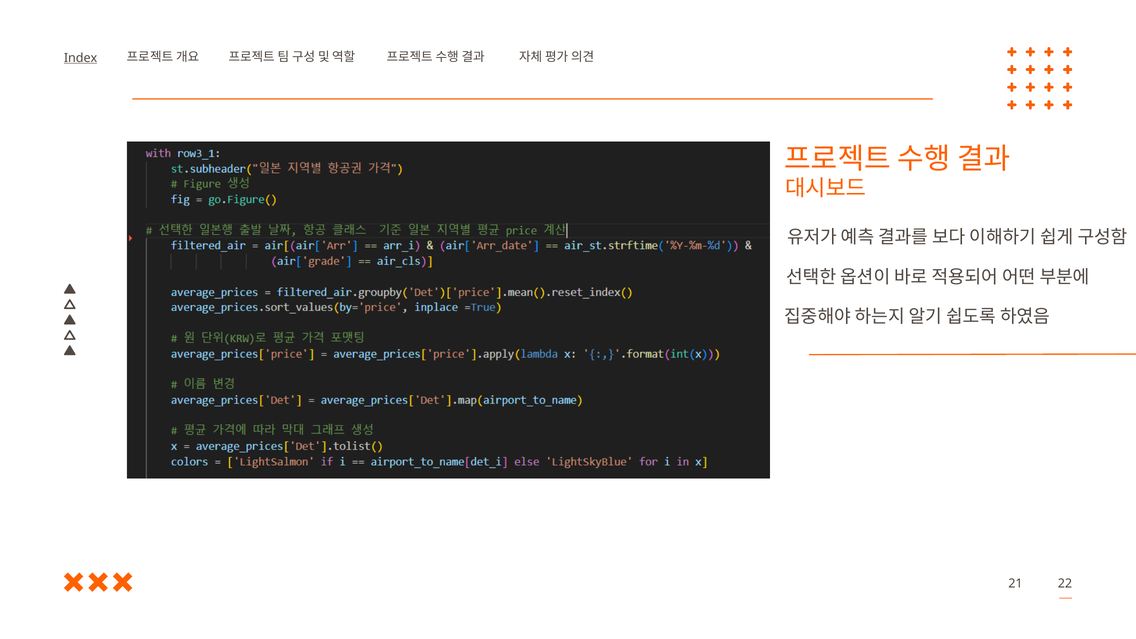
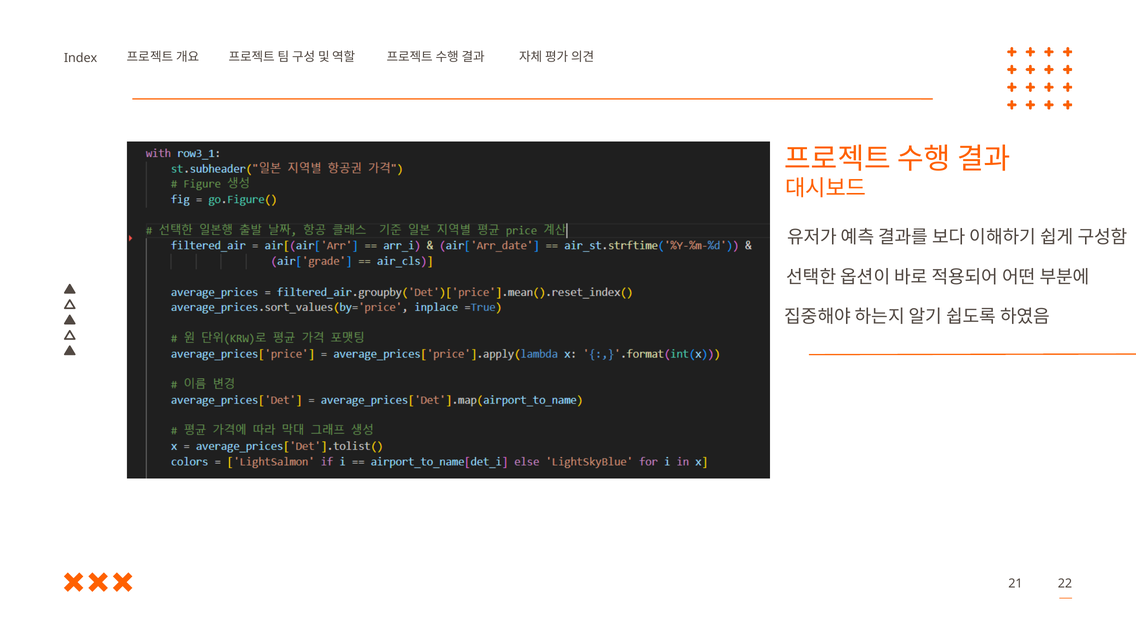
Index underline: present -> none
